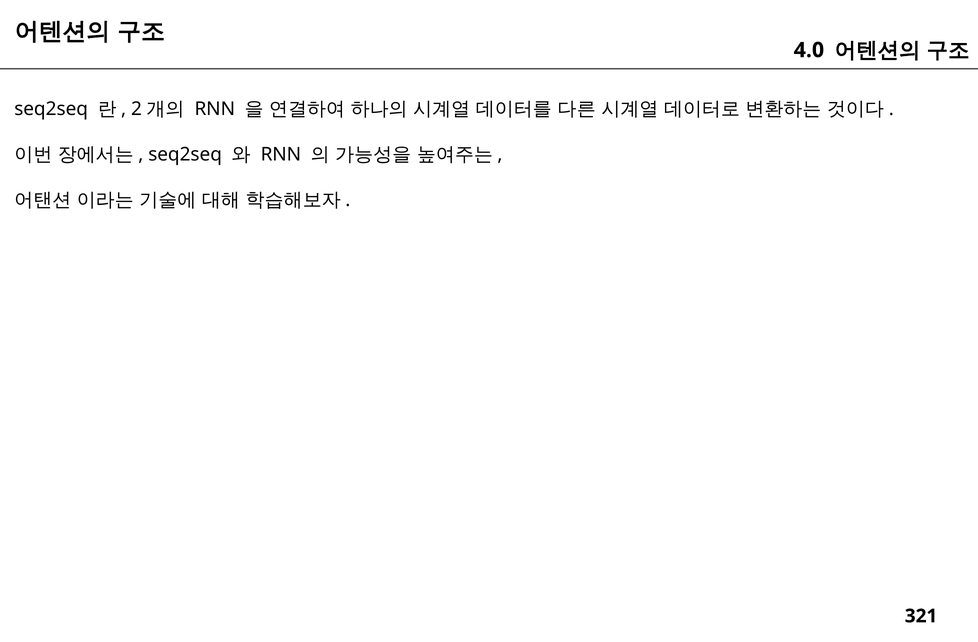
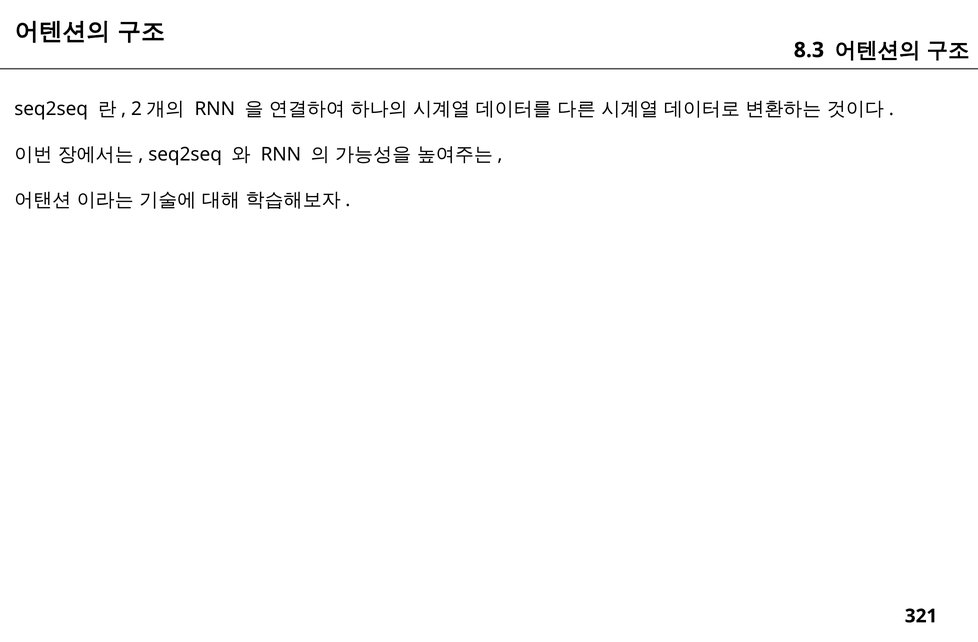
4.0: 4.0 -> 8.3
